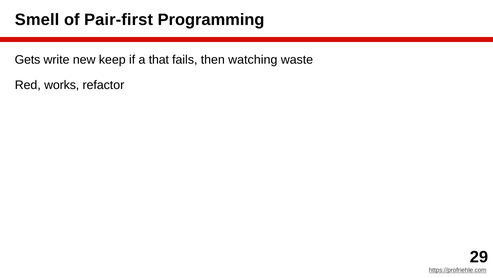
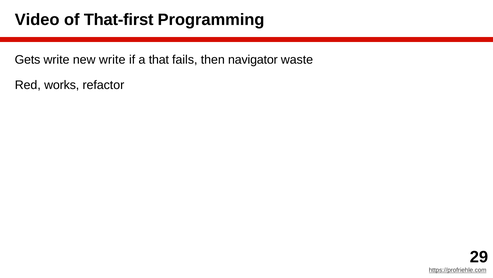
Smell: Smell -> Video
Pair-first: Pair-first -> That-first
new keep: keep -> write
watching: watching -> navigator
